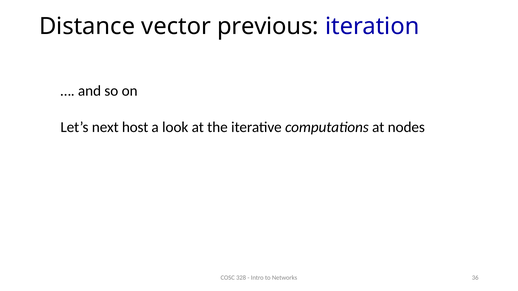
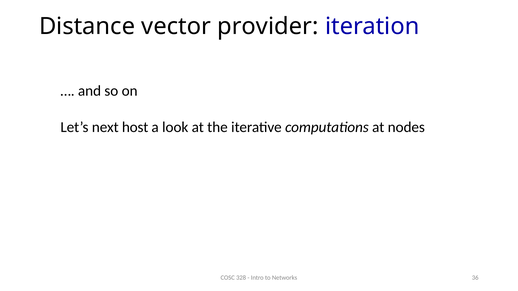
previous: previous -> provider
